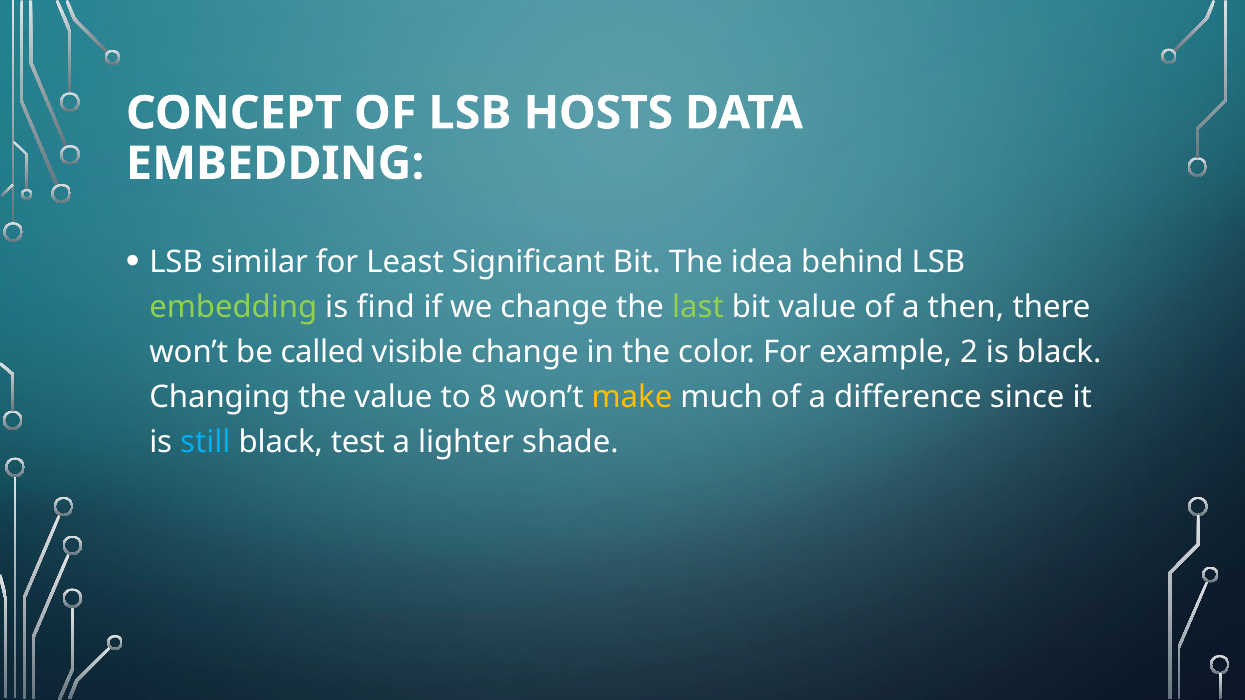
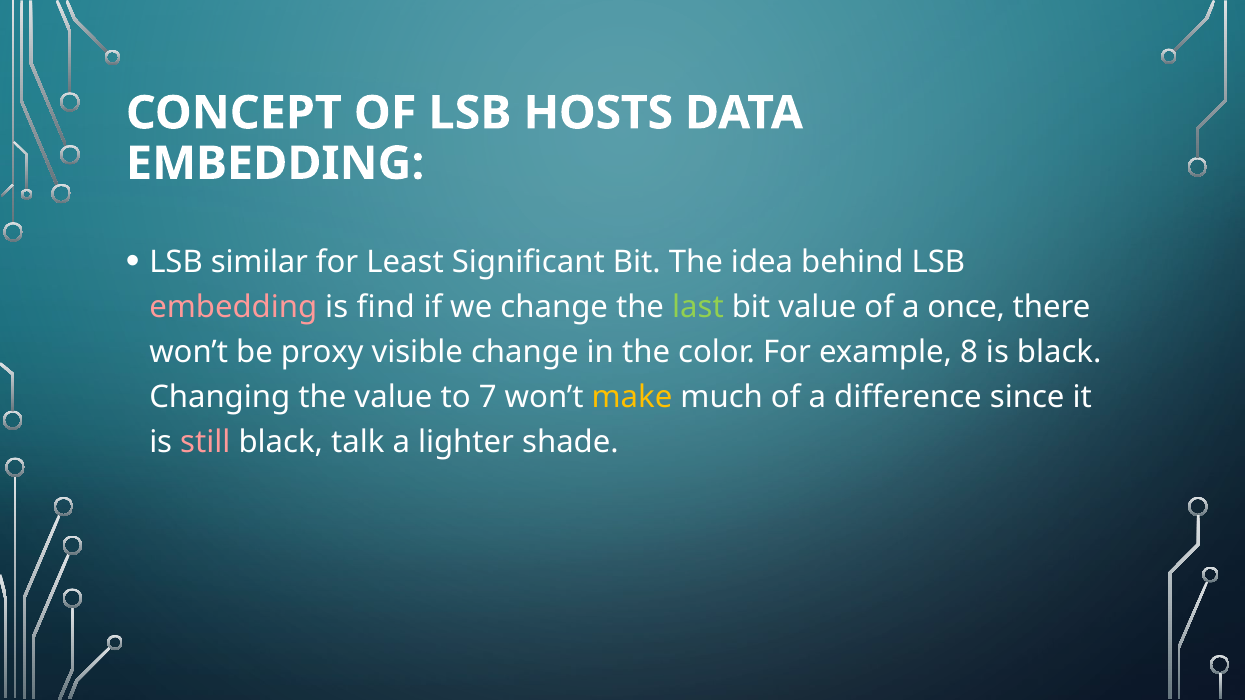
embedding at (233, 308) colour: light green -> pink
then: then -> once
called: called -> proxy
2: 2 -> 8
8: 8 -> 7
still colour: light blue -> pink
test: test -> talk
